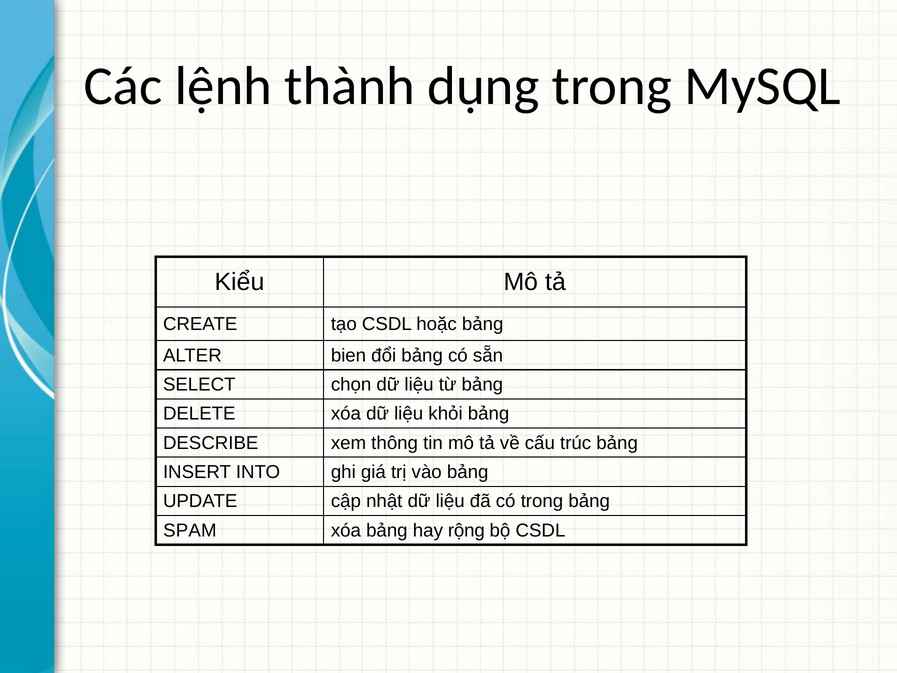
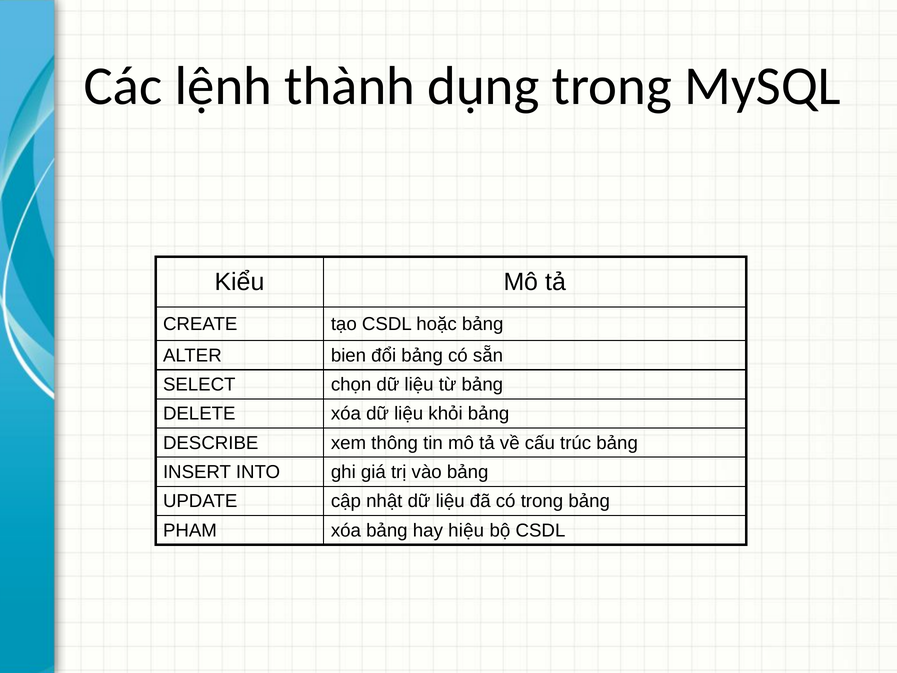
SPAM: SPAM -> PHAM
rộng: rộng -> hiệu
